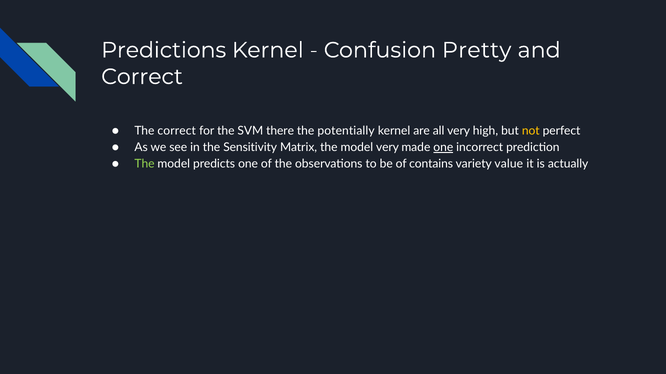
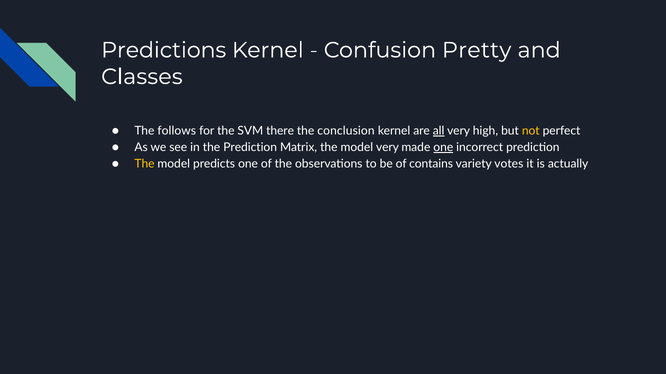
Correct at (142, 77): Correct -> Classes
The correct: correct -> follows
potentially: potentially -> conclusion
all underline: none -> present
the Sensitivity: Sensitivity -> Prediction
The at (144, 164) colour: light green -> yellow
value: value -> votes
